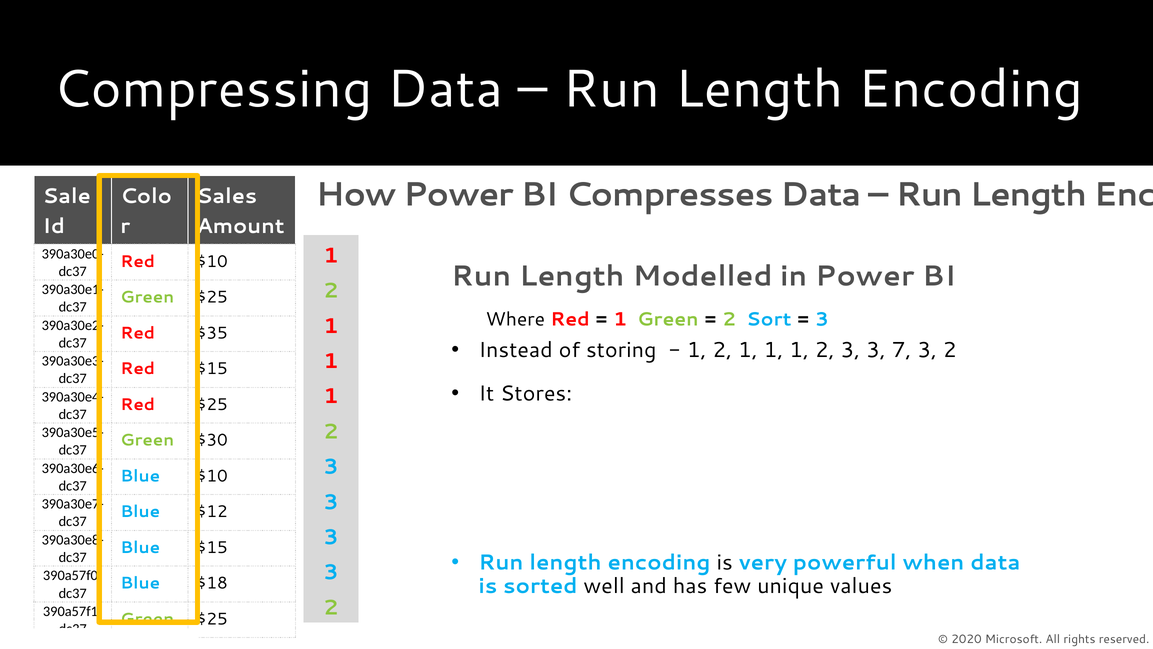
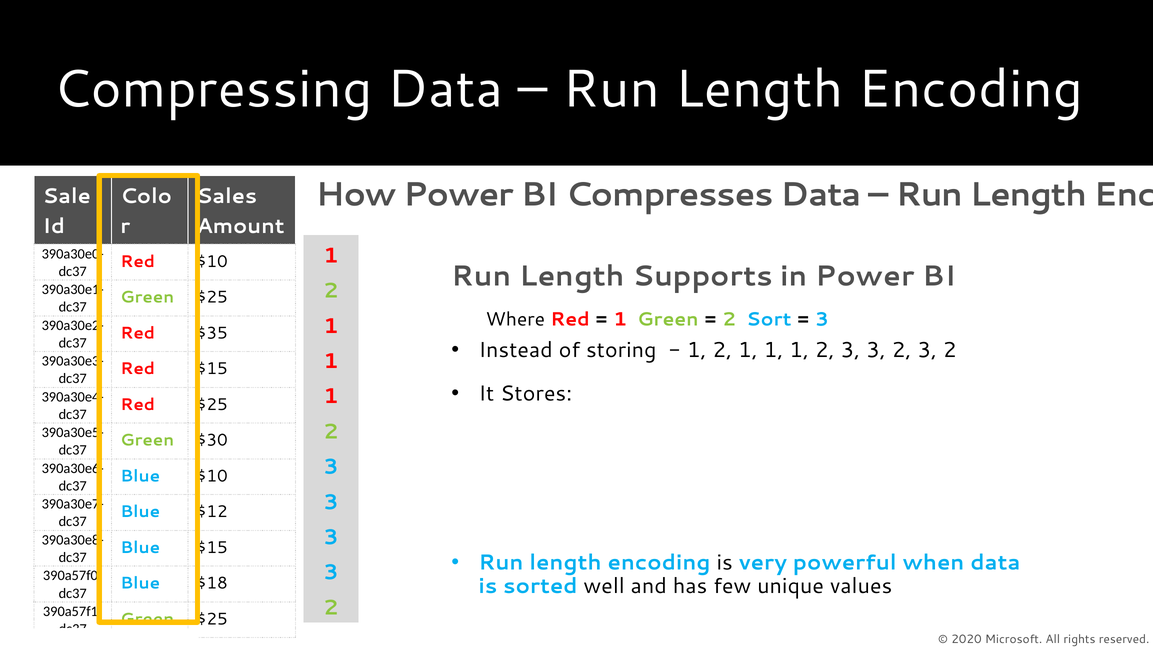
Modelled: Modelled -> Supports
2 3 3 7: 7 -> 2
